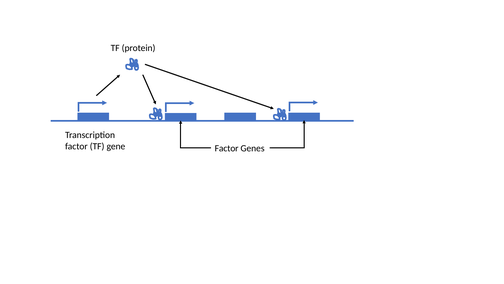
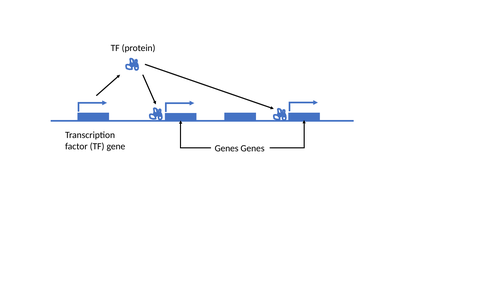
Factor at (227, 148): Factor -> Genes
